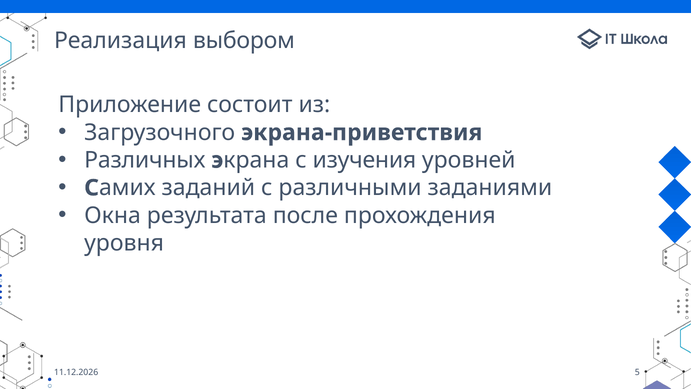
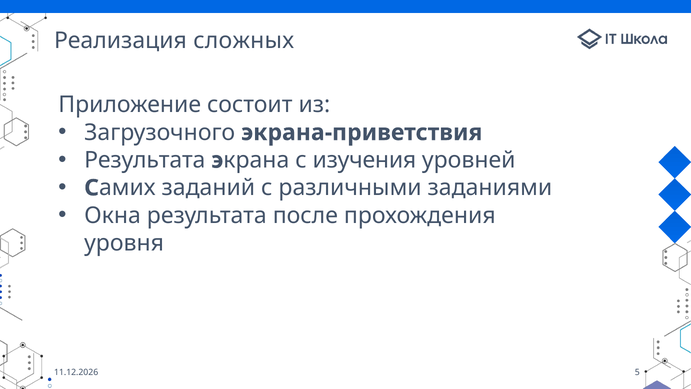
выбором: выбором -> сложных
Различных at (145, 160): Различных -> Результата
